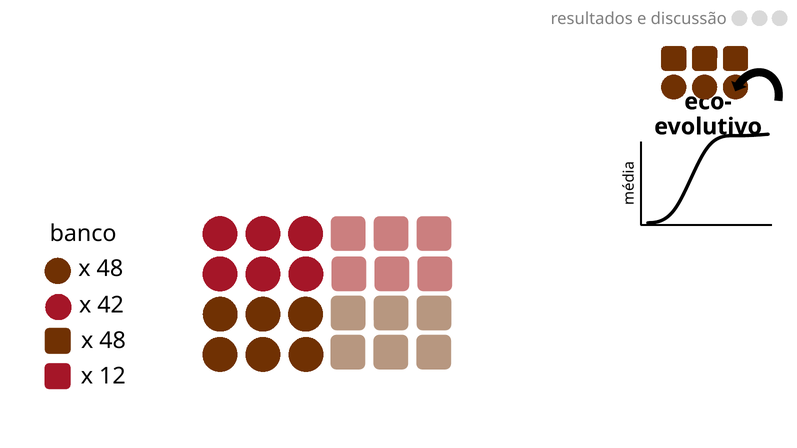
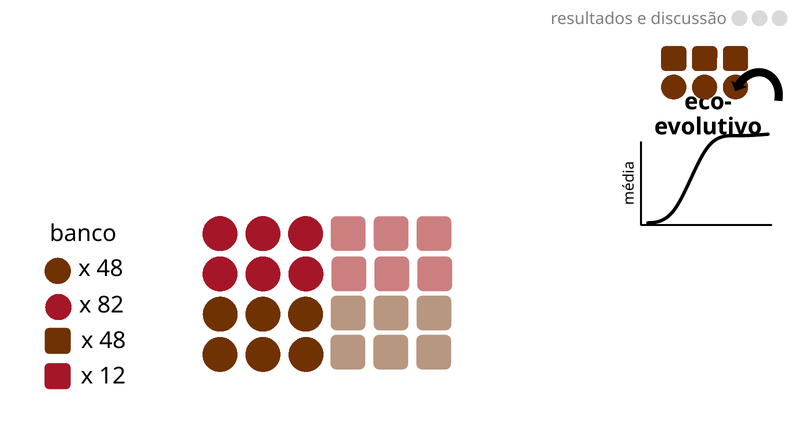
42: 42 -> 82
